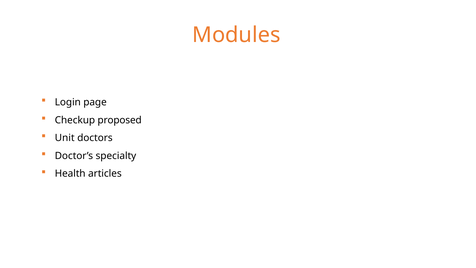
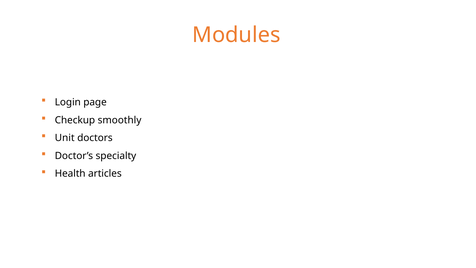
proposed: proposed -> smoothly
